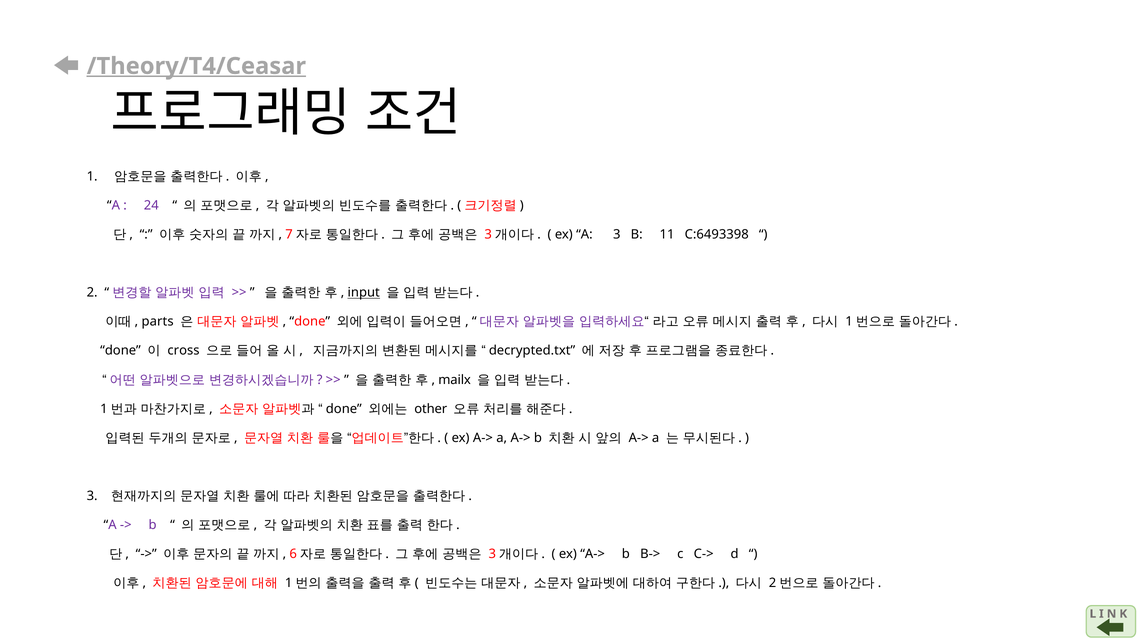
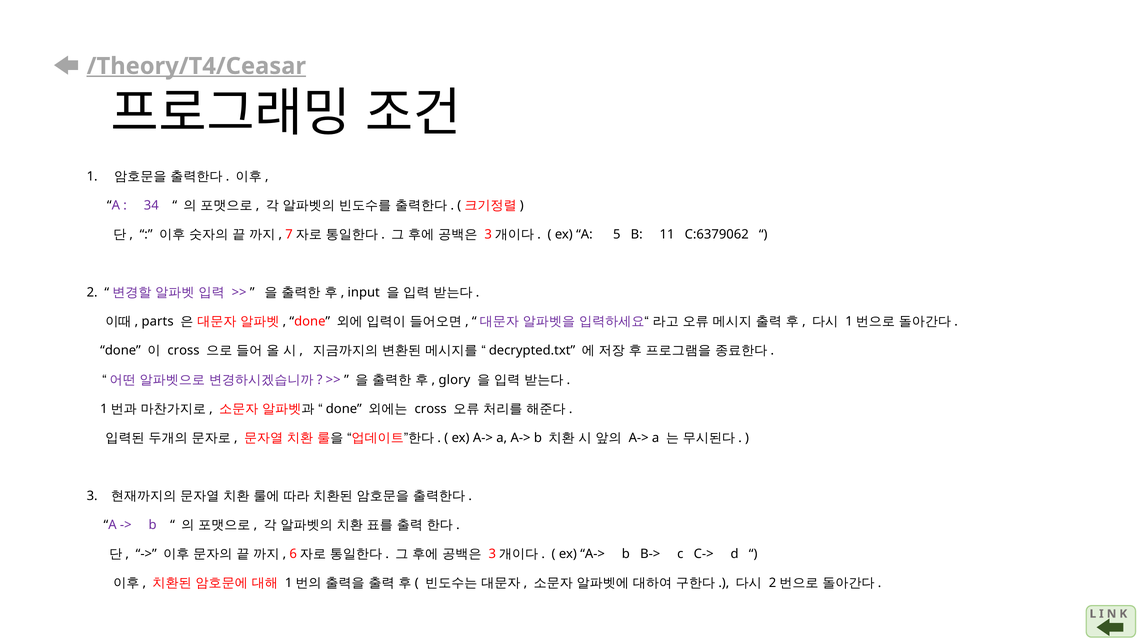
24: 24 -> 34
A 3: 3 -> 5
C:6493398: C:6493398 -> C:6379062
input underline: present -> none
mailx: mailx -> glory
other at (431, 409): other -> cross
